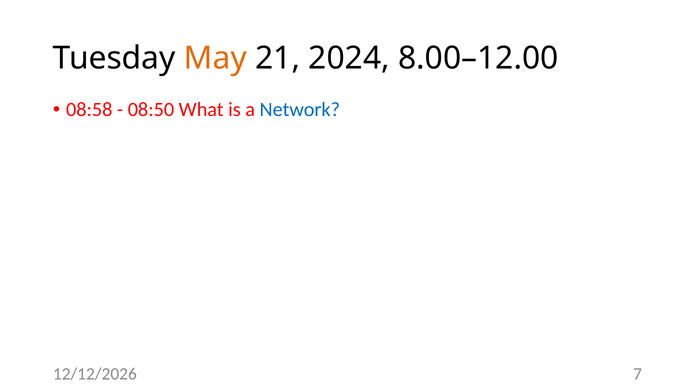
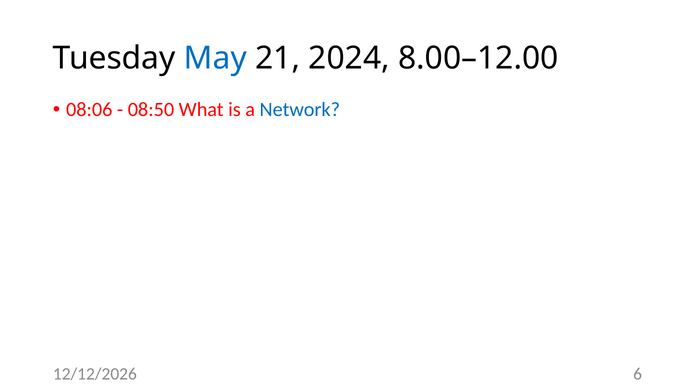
May colour: orange -> blue
08:58: 08:58 -> 08:06
7: 7 -> 6
